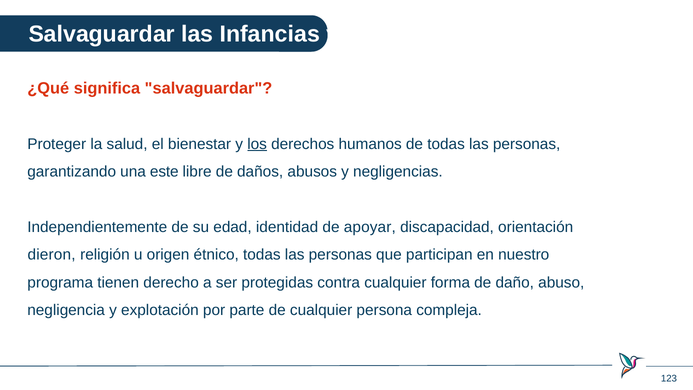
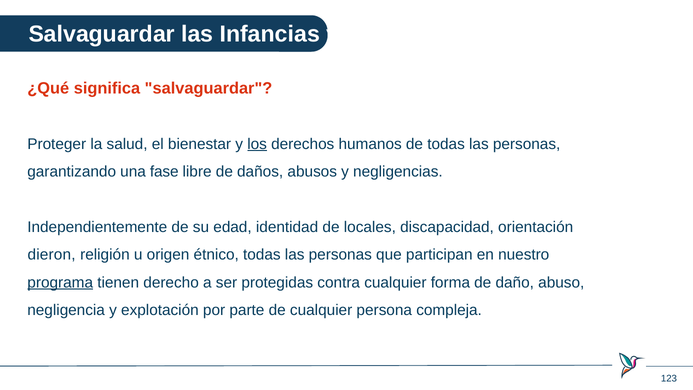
este: este -> fase
apoyar: apoyar -> locales
programa underline: none -> present
